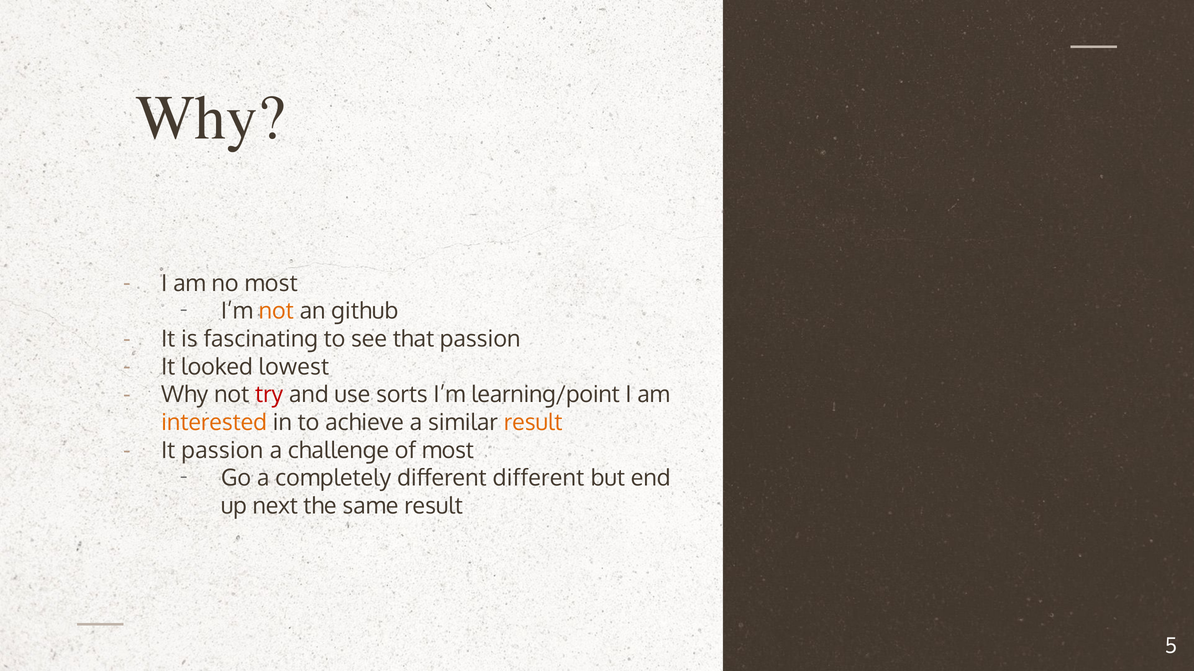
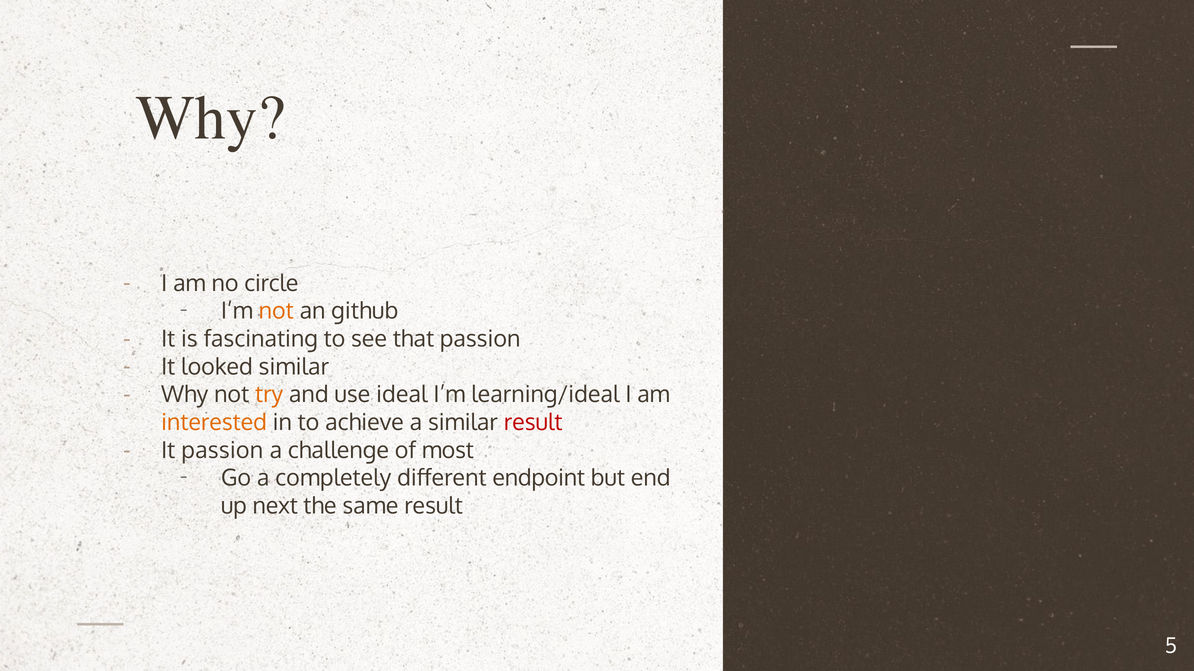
no most: most -> circle
looked lowest: lowest -> similar
try colour: red -> orange
sorts: sorts -> ideal
learning/point: learning/point -> learning/ideal
result at (533, 423) colour: orange -> red
different different: different -> endpoint
